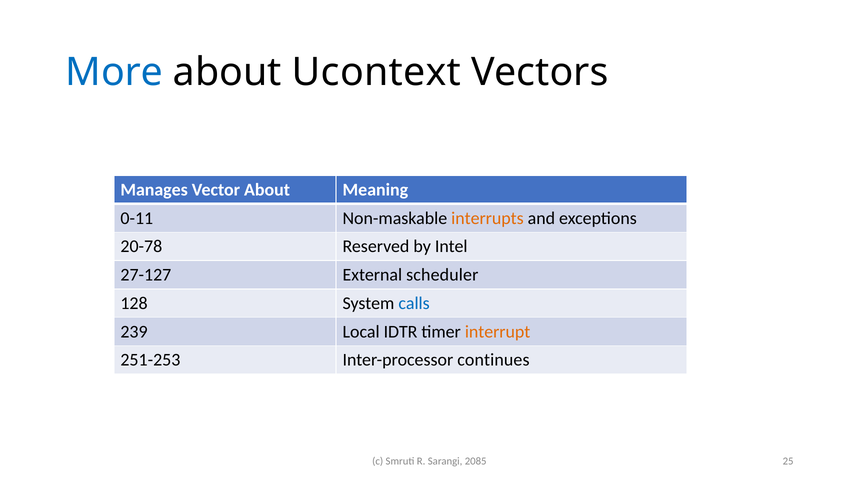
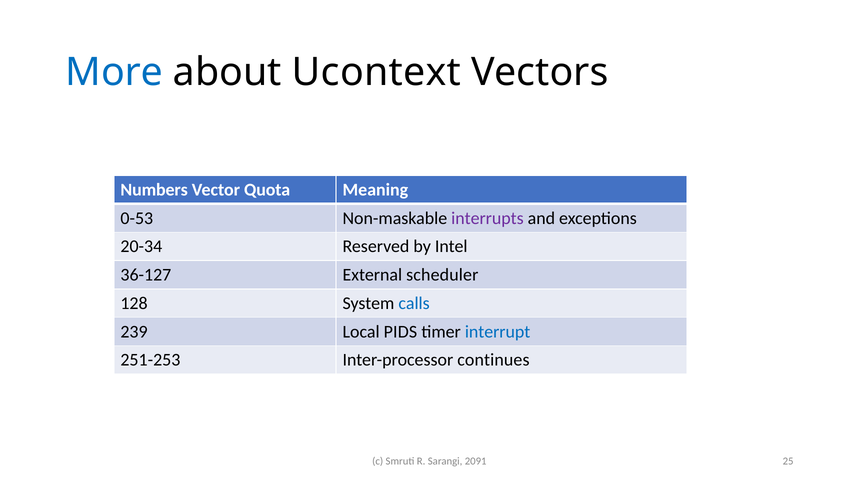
Manages: Manages -> Numbers
Vector About: About -> Quota
0-11: 0-11 -> 0-53
interrupts colour: orange -> purple
20-78: 20-78 -> 20-34
27-127: 27-127 -> 36-127
IDTR: IDTR -> PIDS
interrupt colour: orange -> blue
2085: 2085 -> 2091
